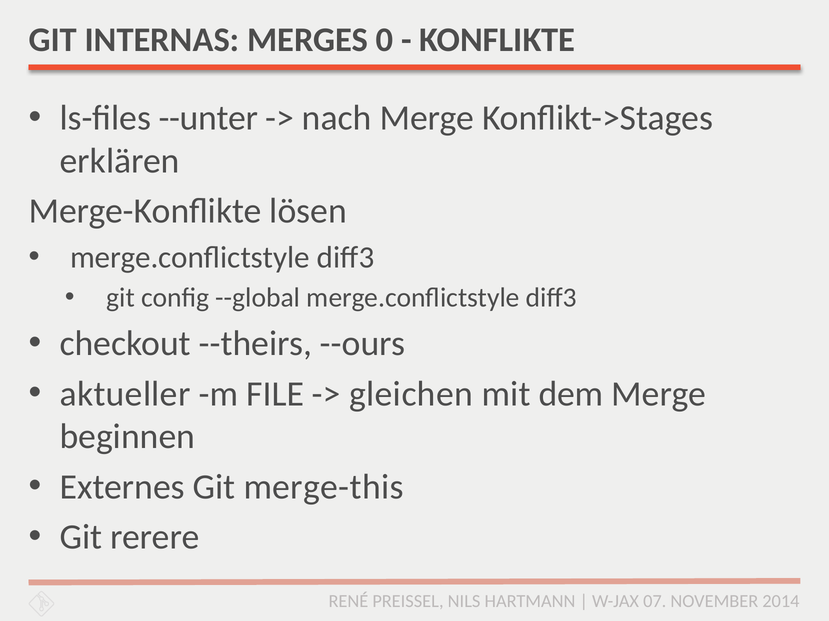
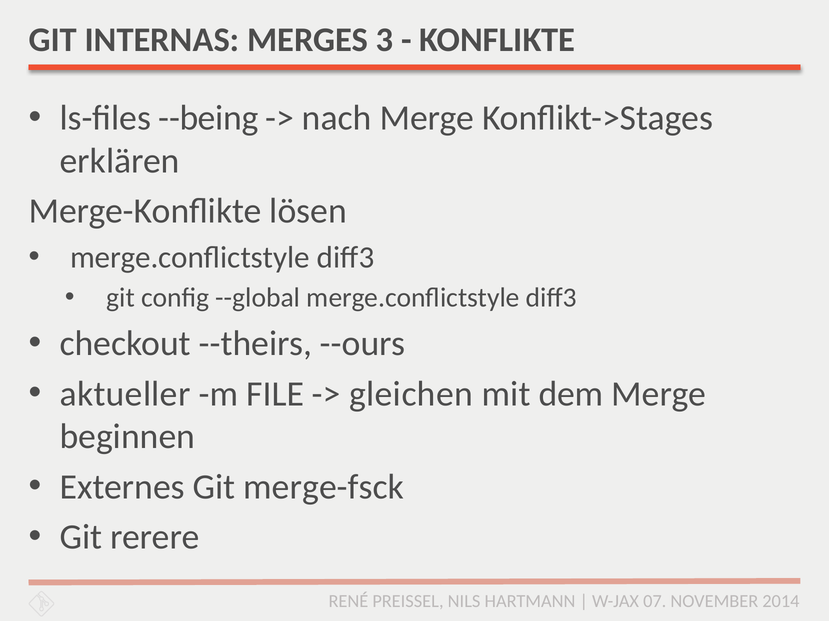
0: 0 -> 3
--unter: --unter -> --being
merge-this: merge-this -> merge-fsck
